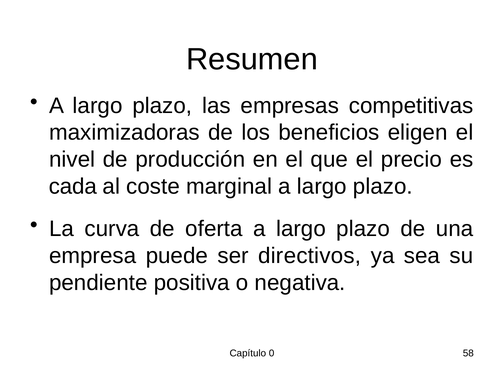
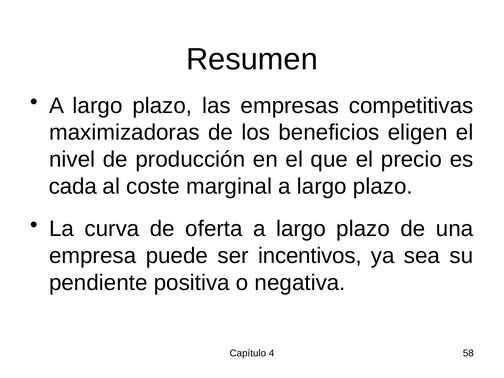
directivos: directivos -> incentivos
0: 0 -> 4
